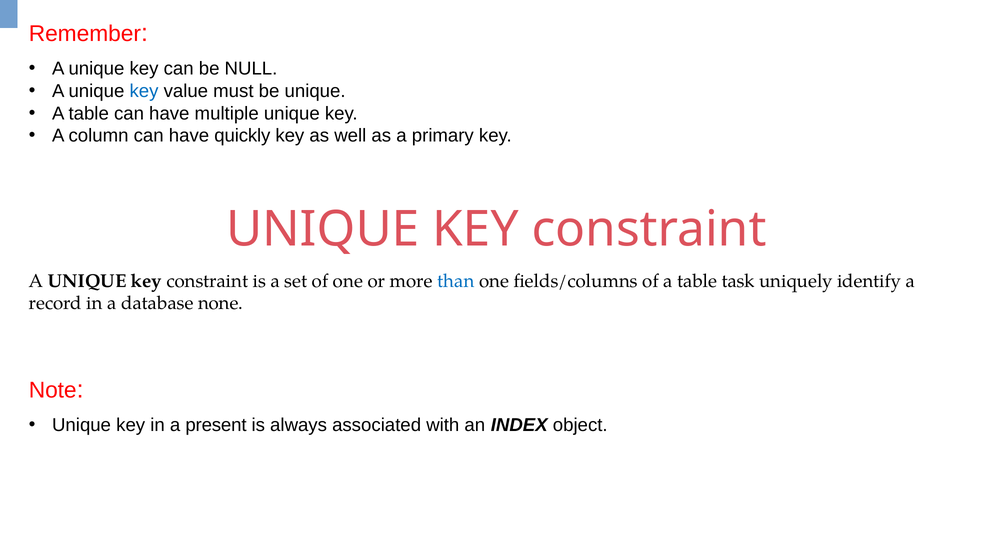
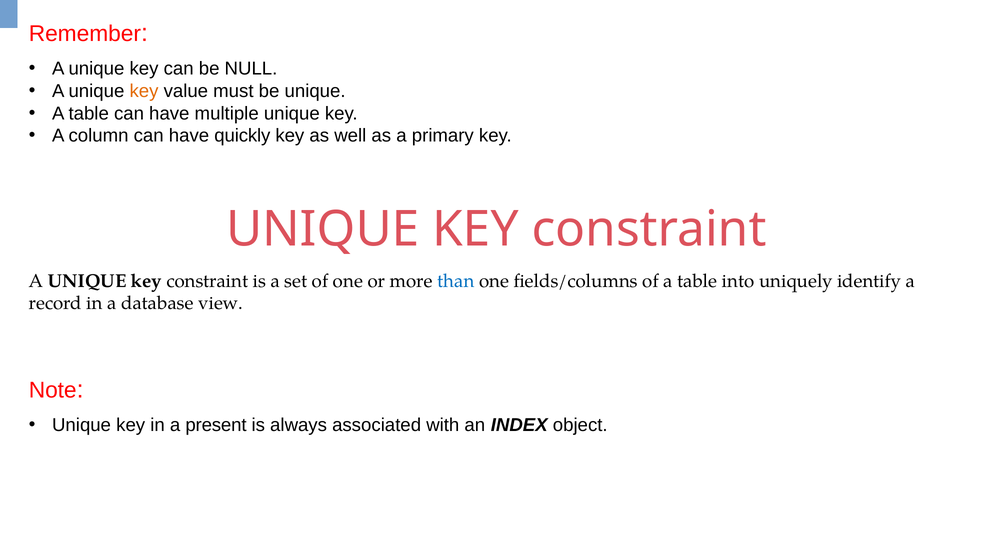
key at (144, 91) colour: blue -> orange
task: task -> into
none: none -> view
